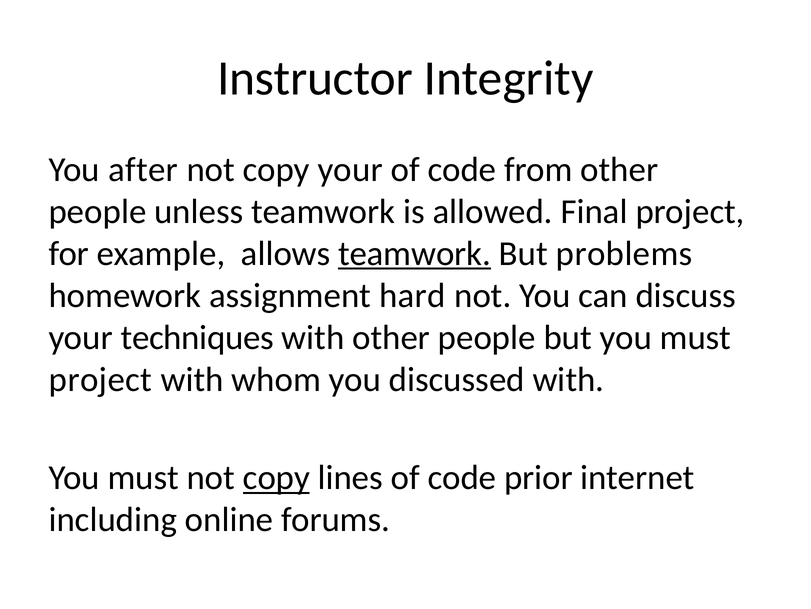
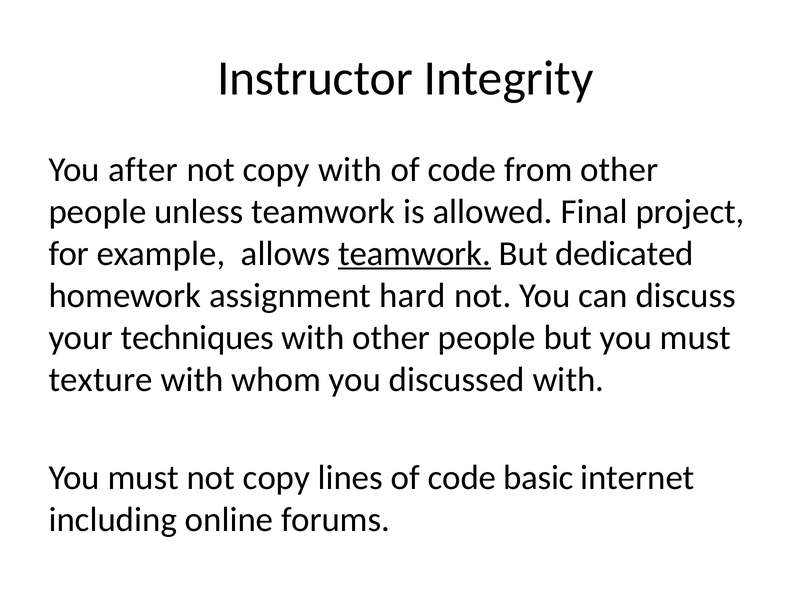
copy your: your -> with
problems: problems -> dedicated
project at (101, 379): project -> texture
copy at (276, 477) underline: present -> none
prior: prior -> basic
